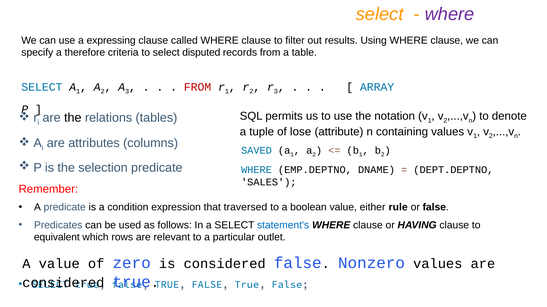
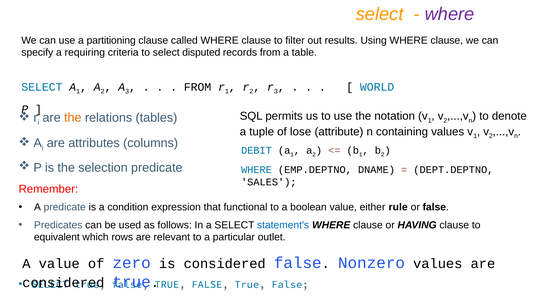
expressing: expressing -> partitioning
therefore: therefore -> requiring
FROM at (198, 87) colour: red -> black
ARRAY: ARRAY -> WORLD
the at (73, 118) colour: black -> orange
SAVED: SAVED -> DEBIT
traversed: traversed -> functional
